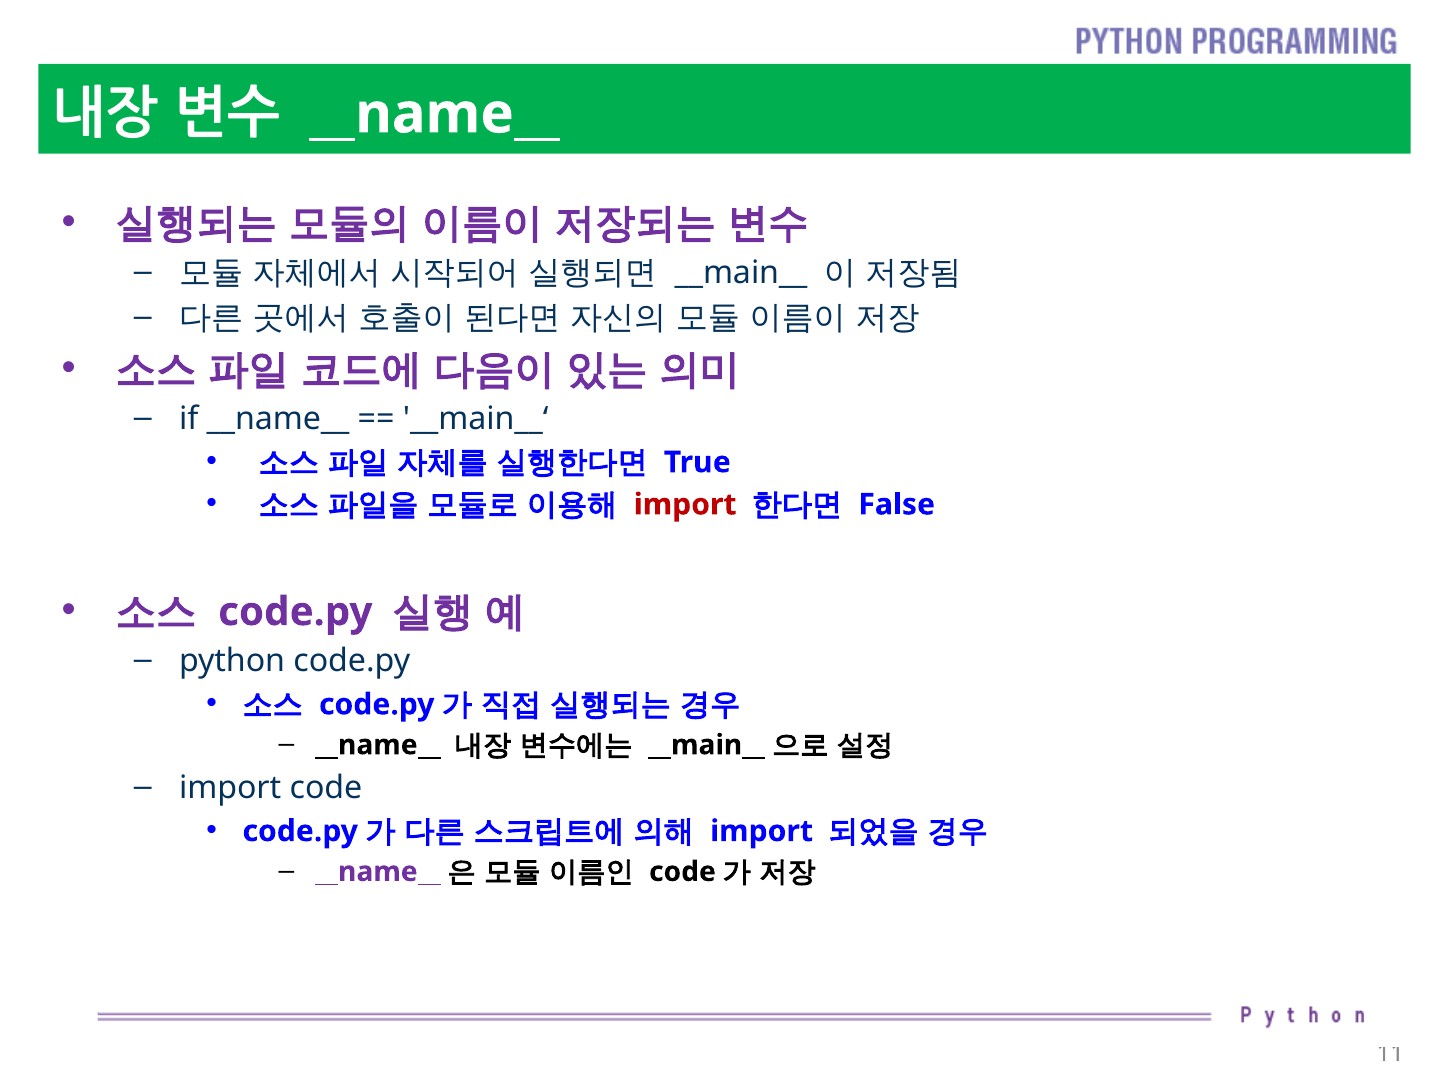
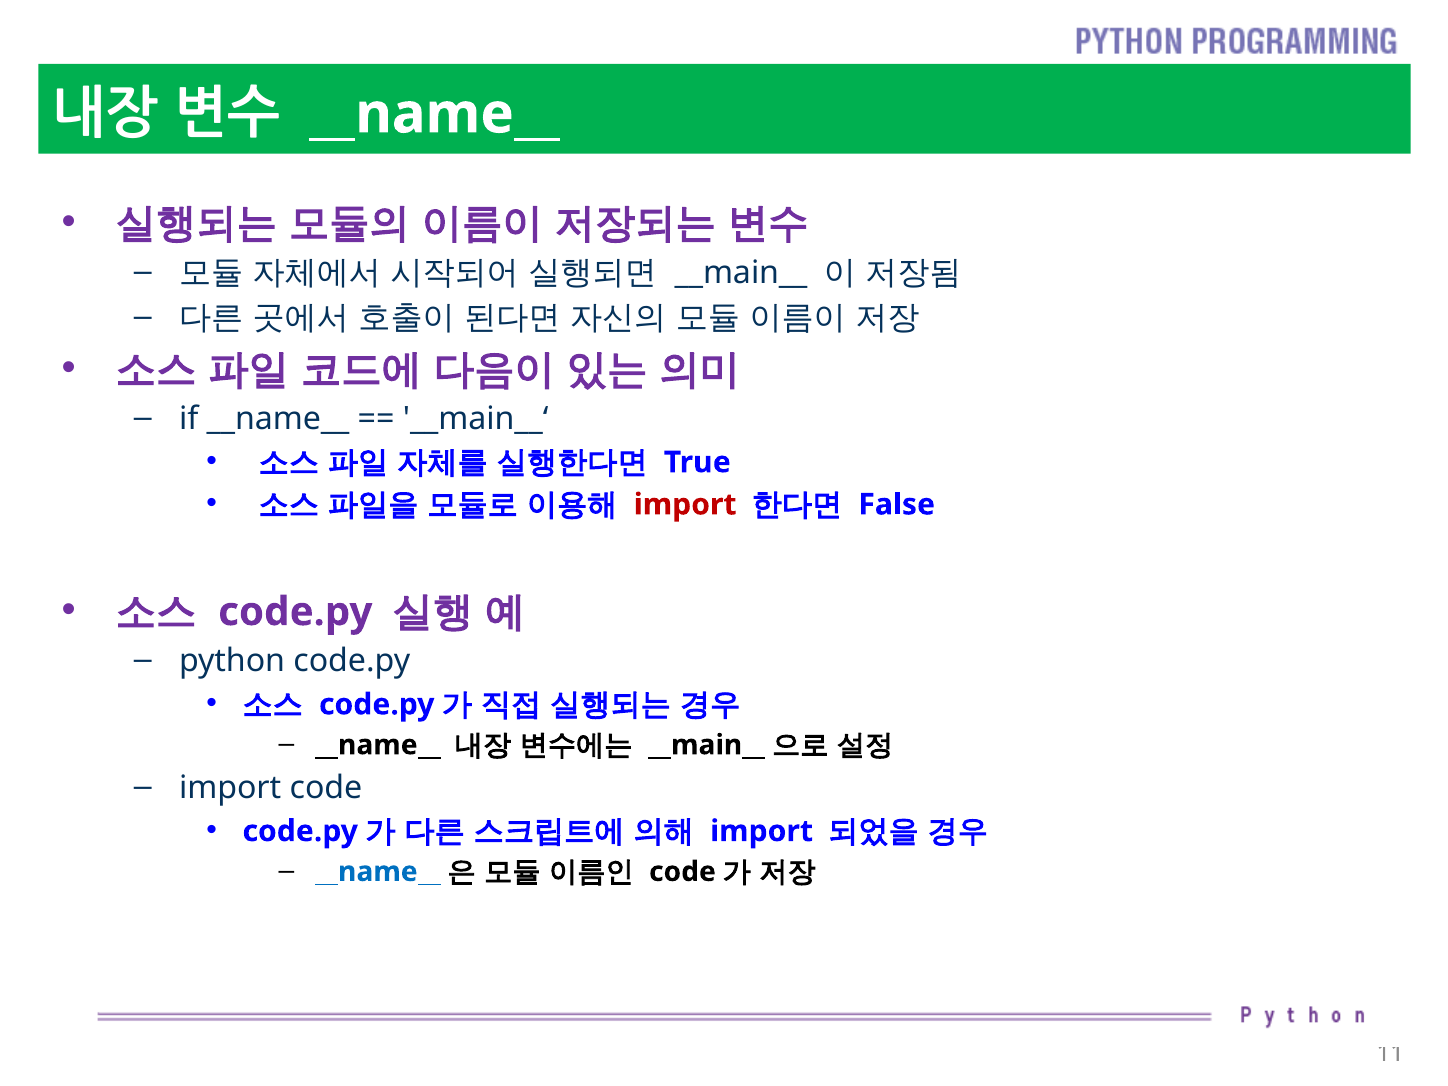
__name__ at (378, 872) colour: purple -> blue
